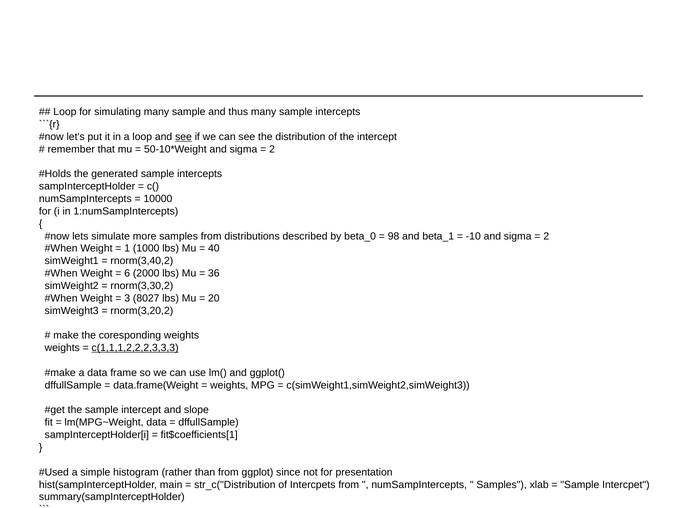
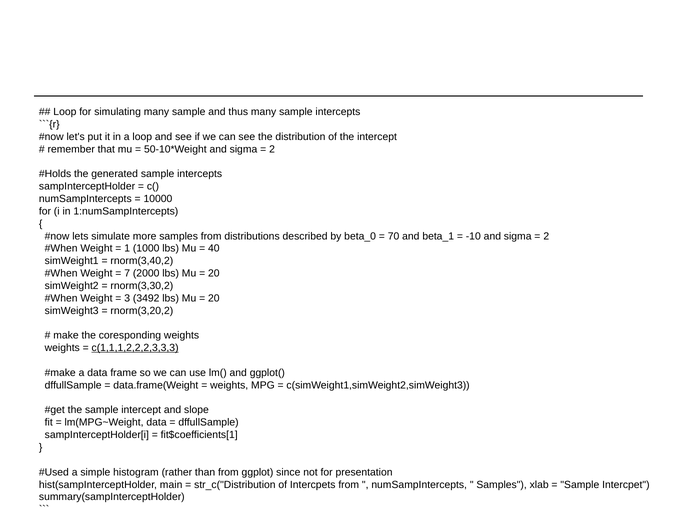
see at (183, 137) underline: present -> none
98: 98 -> 70
6: 6 -> 7
36 at (214, 273): 36 -> 20
8027: 8027 -> 3492
